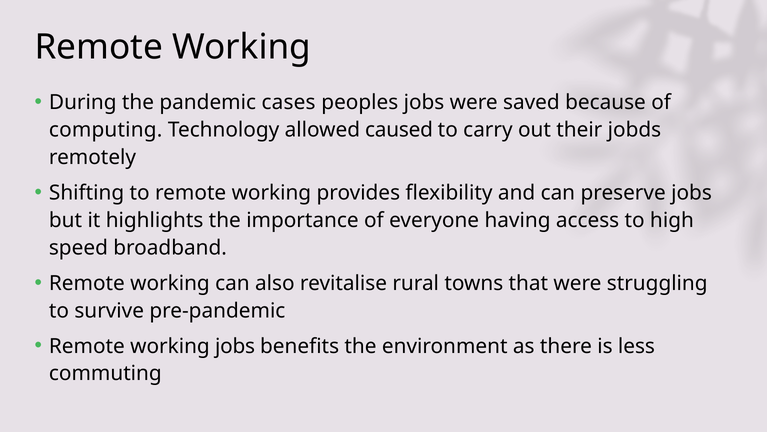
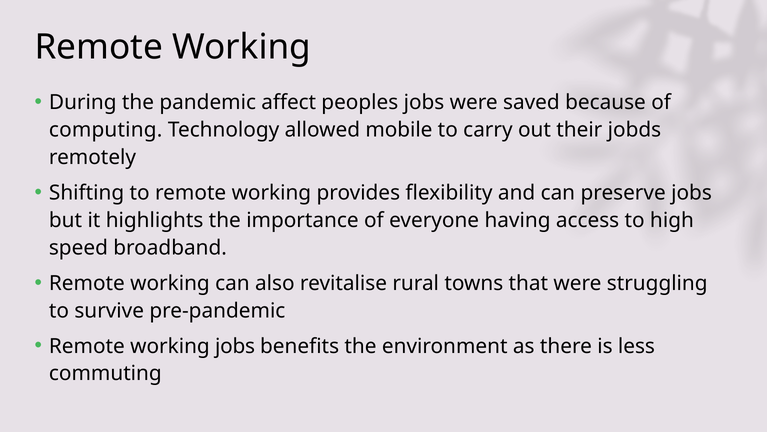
cases: cases -> affect
caused: caused -> mobile
